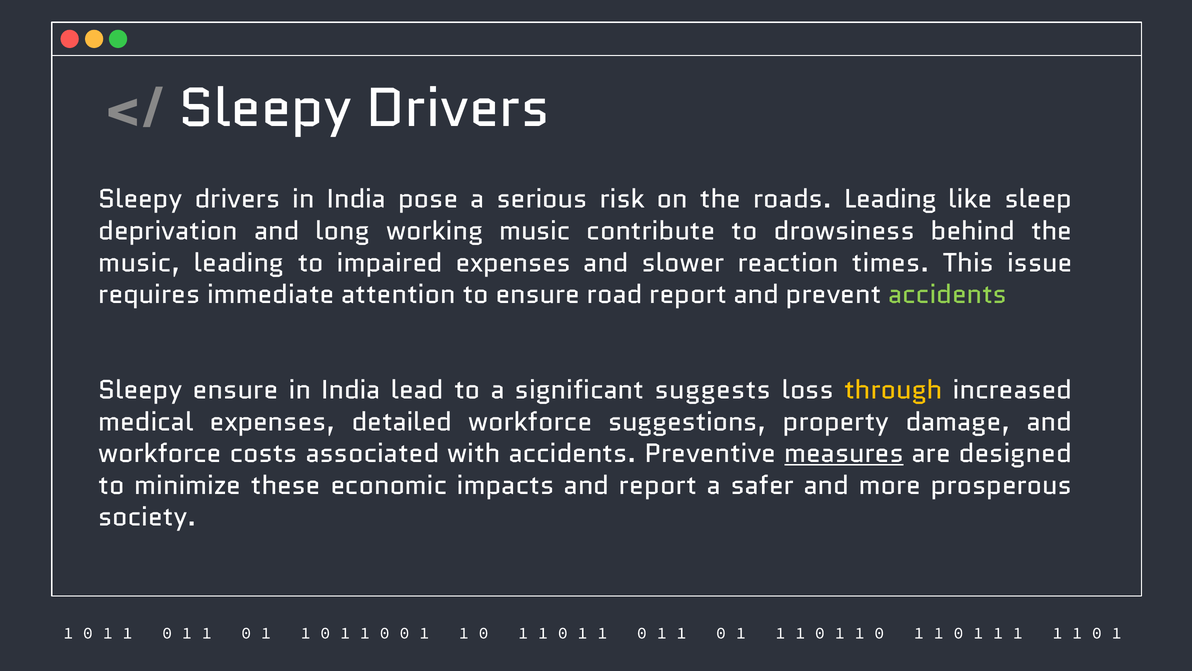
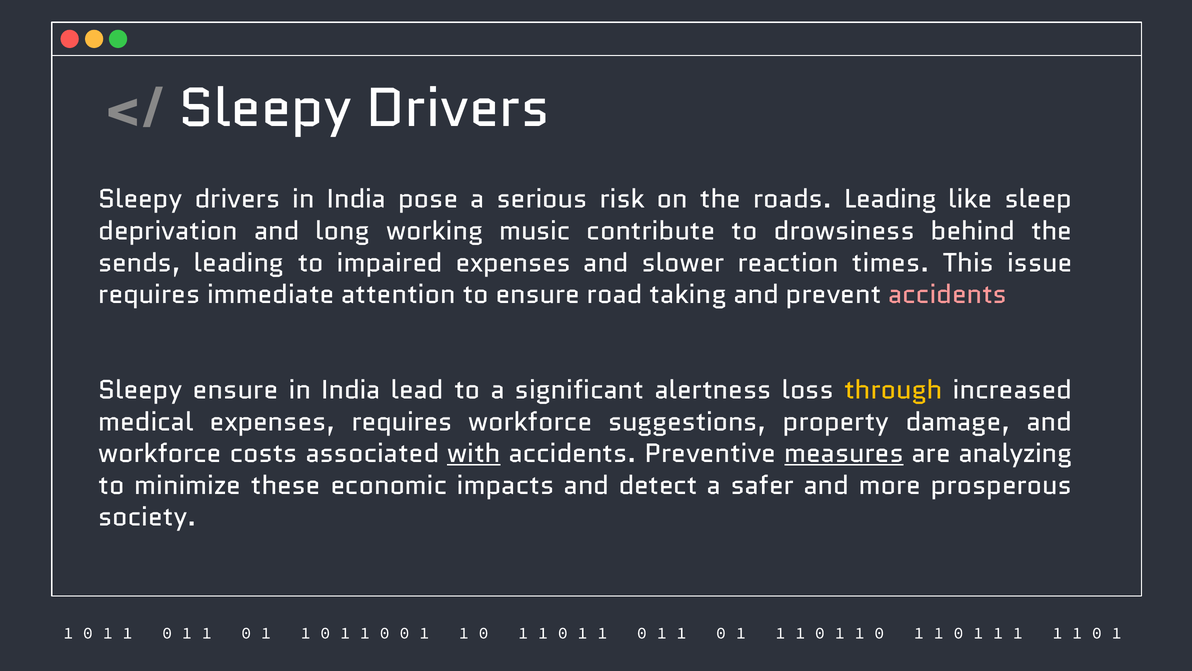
music at (140, 263): music -> sends
road report: report -> taking
accidents at (948, 294) colour: light green -> pink
suggests: suggests -> alertness
expenses detailed: detailed -> requires
with underline: none -> present
designed: designed -> analyzing
and report: report -> detect
